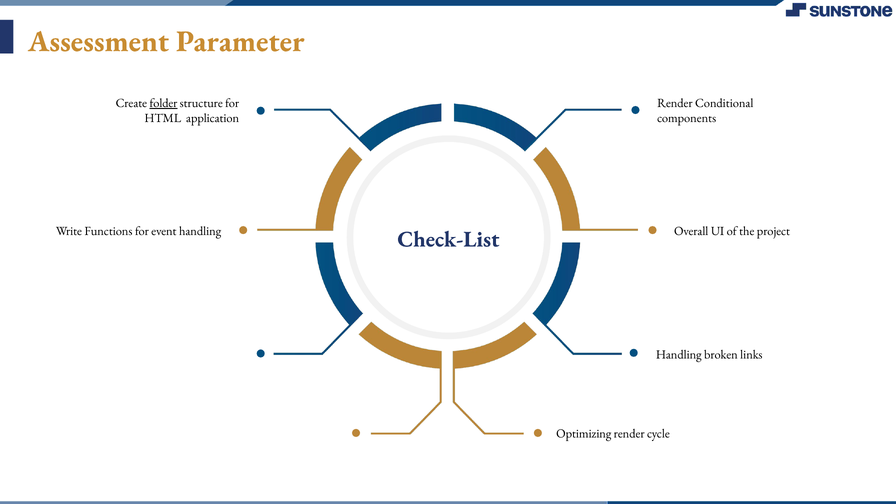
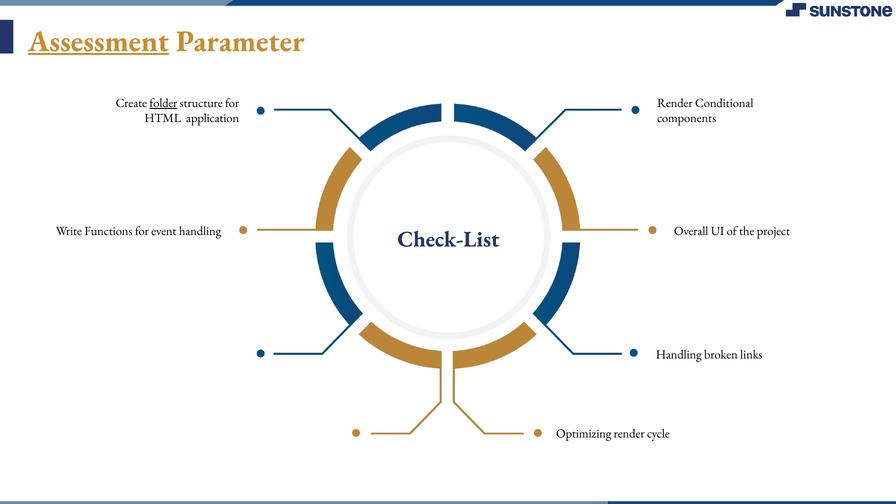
Assessment underline: none -> present
